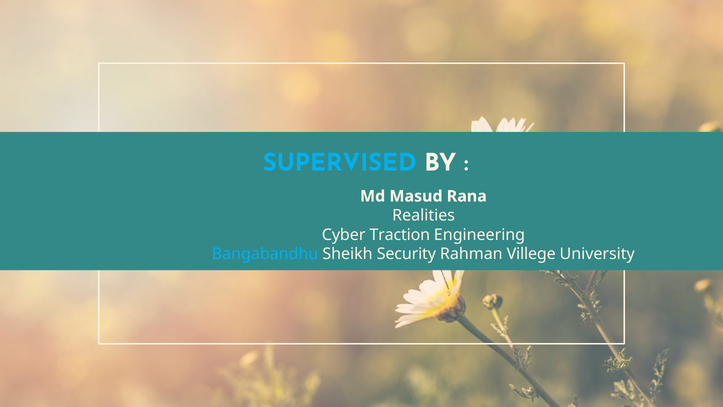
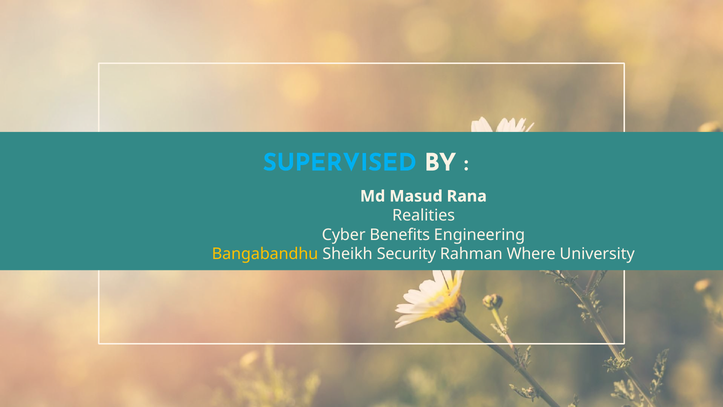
Traction: Traction -> Benefits
Bangabandhu colour: light blue -> yellow
Villege: Villege -> Where
